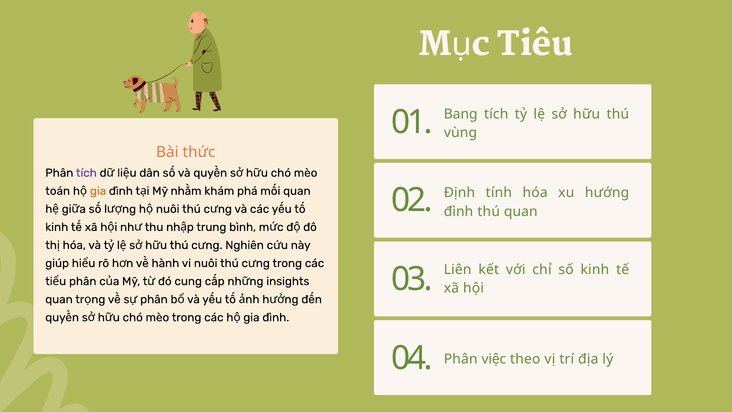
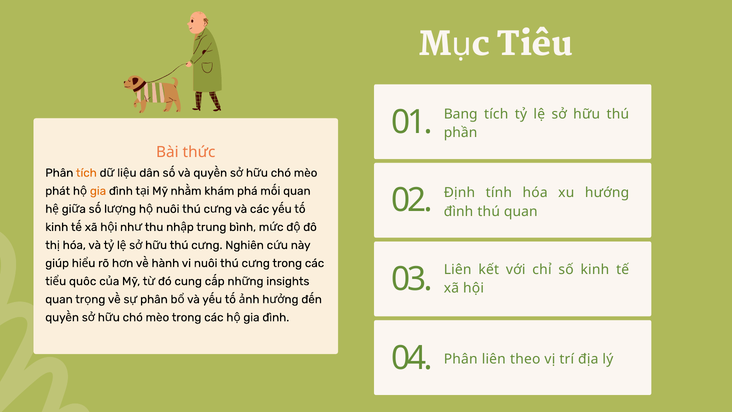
vùng: vùng -> phần
tích at (86, 173) colour: purple -> orange
toán: toán -> phát
phân at (83, 281): phân -> quốc
Phân việc: việc -> liên
